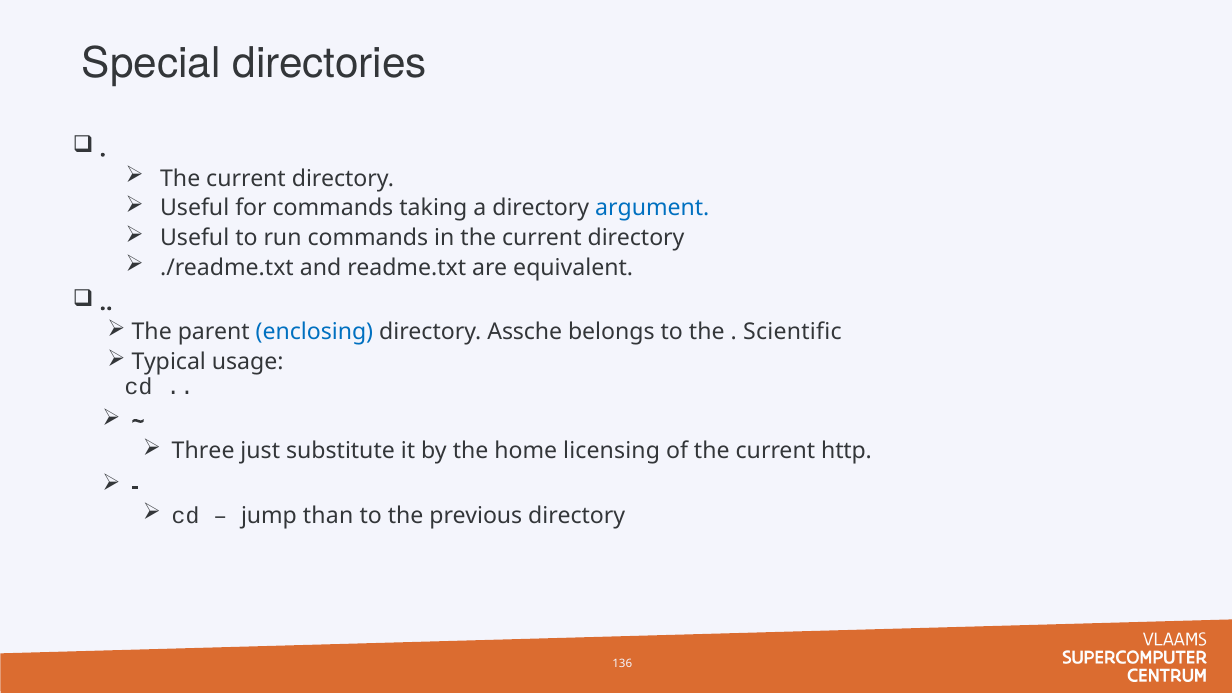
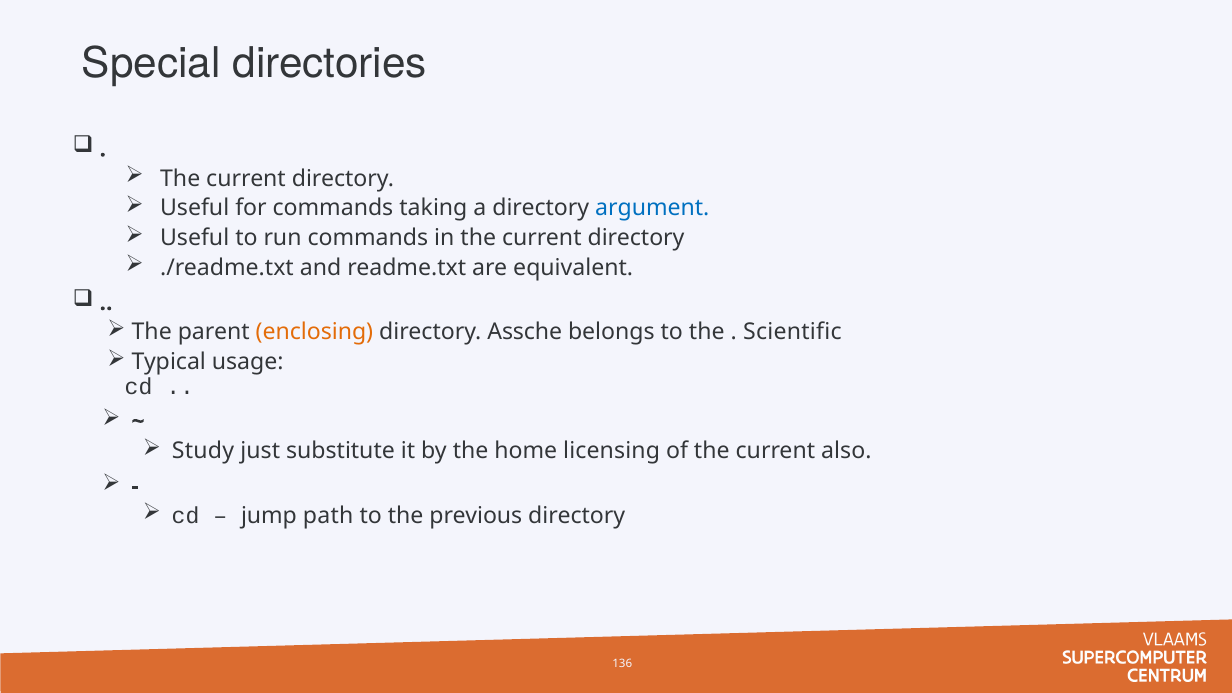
enclosing colour: blue -> orange
Three: Three -> Study
http: http -> also
than: than -> path
